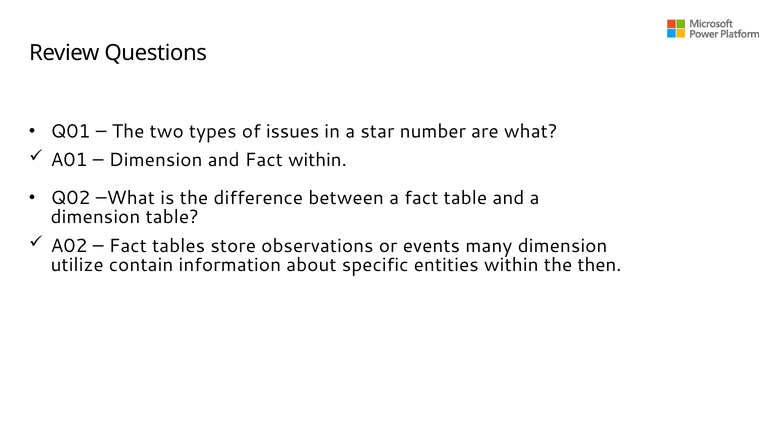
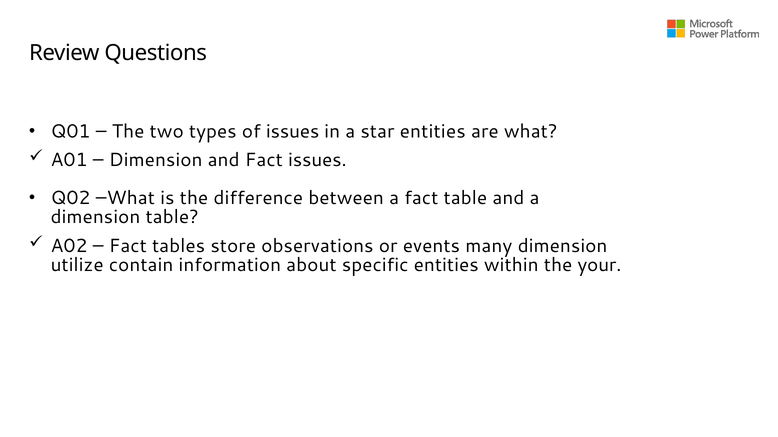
star number: number -> entities
Fact within: within -> issues
then: then -> your
